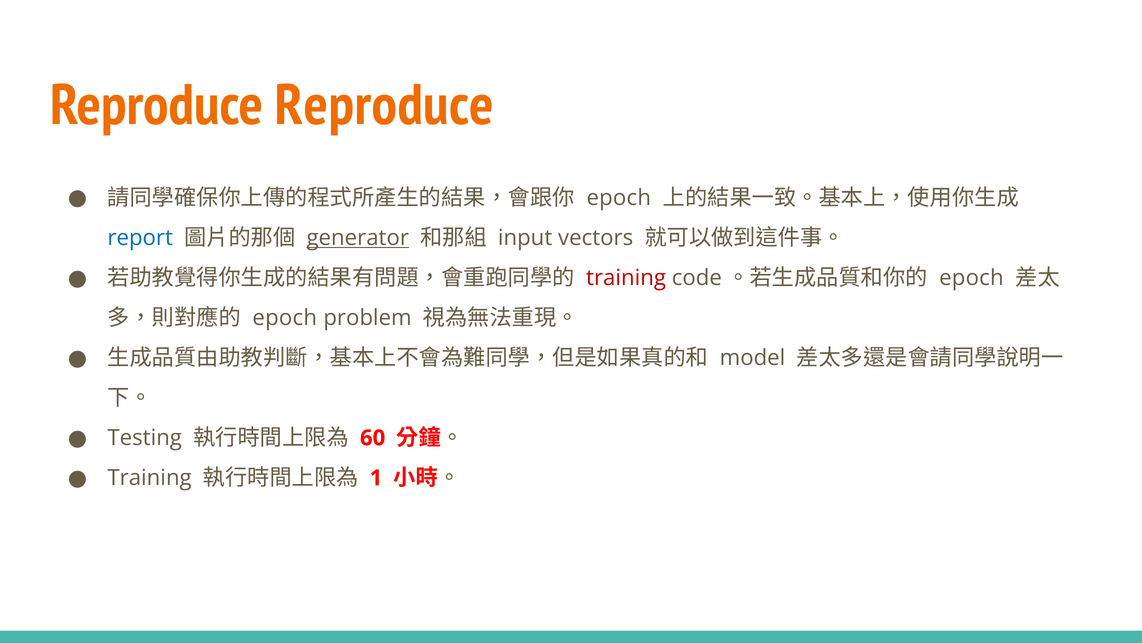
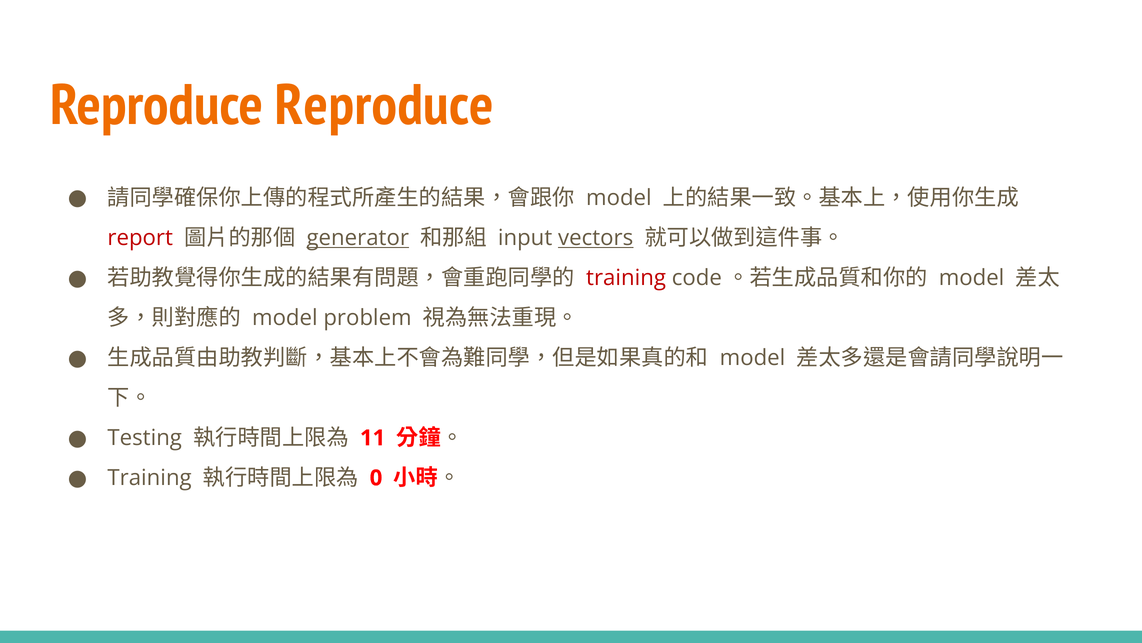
epoch at (619, 198): epoch -> model
report colour: blue -> red
vectors underline: none -> present
epoch at (971, 278): epoch -> model
epoch at (285, 318): epoch -> model
60: 60 -> 11
1: 1 -> 0
